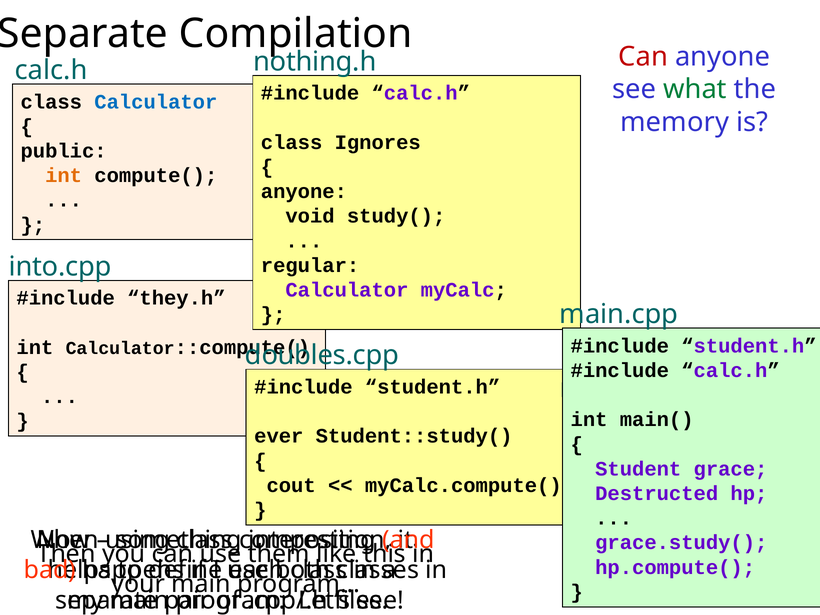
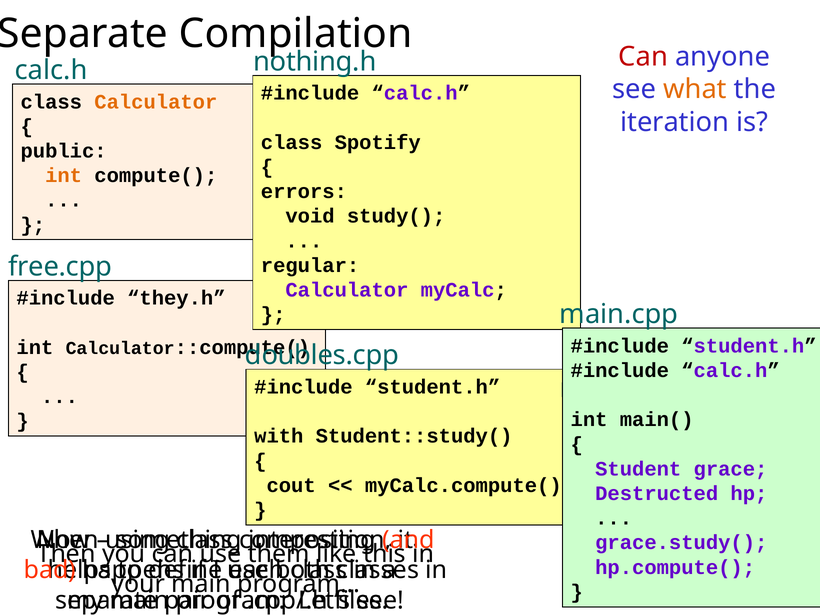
what colour: green -> orange
Calculator at (156, 102) colour: blue -> orange
memory: memory -> iteration
Ignores: Ignores -> Spotify
anyone at (304, 192): anyone -> errors
into.cpp: into.cpp -> free.cpp
ever: ever -> with
